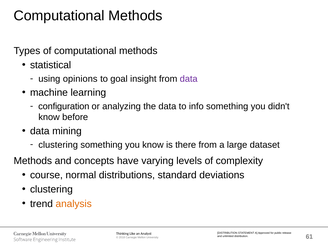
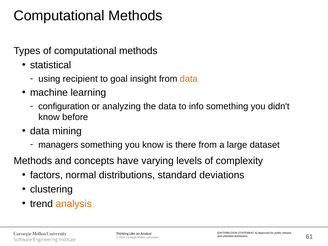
opinions: opinions -> recipient
data at (189, 79) colour: purple -> orange
clustering at (58, 145): clustering -> managers
course: course -> factors
